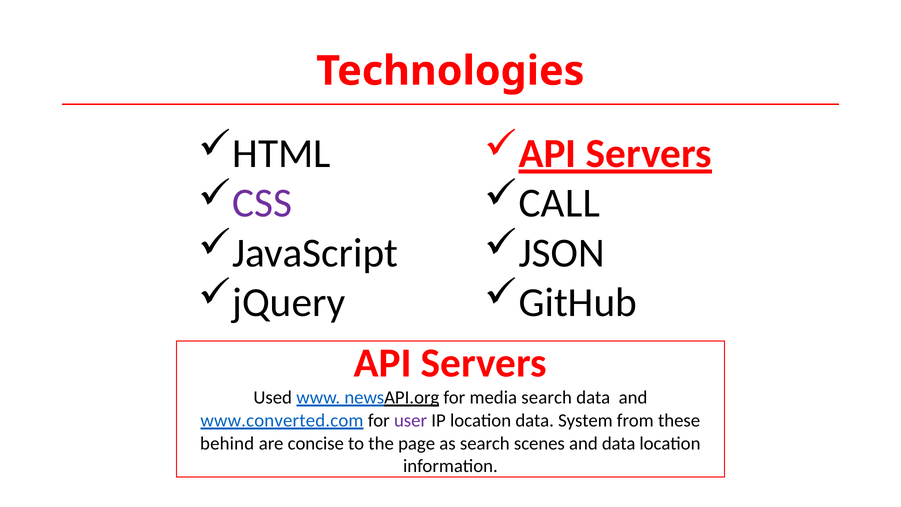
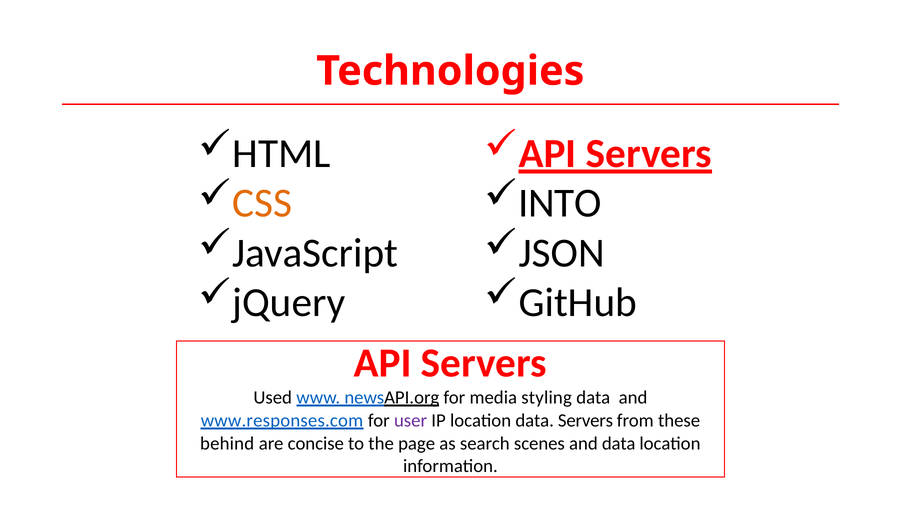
CSS colour: purple -> orange
CALL: CALL -> INTO
media search: search -> styling
www.converted.com: www.converted.com -> www.responses.com
data System: System -> Servers
